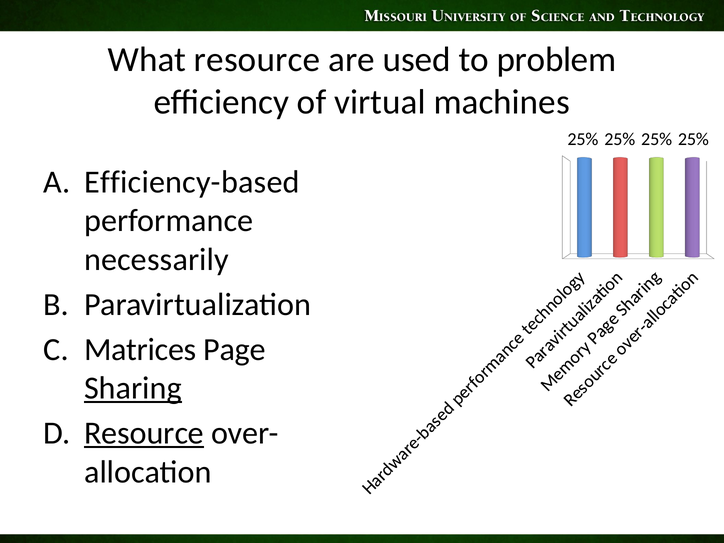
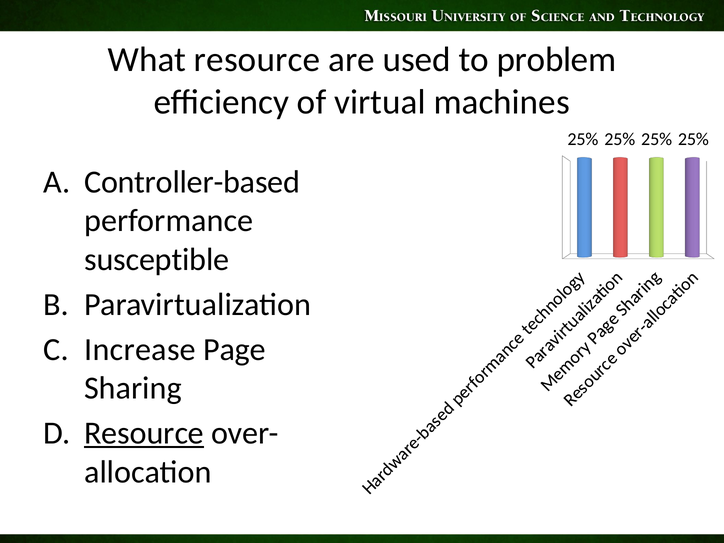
Efficiency-based: Efficiency-based -> Controller-based
necessarily: necessarily -> susceptible
Matrices: Matrices -> Increase
Sharing underline: present -> none
